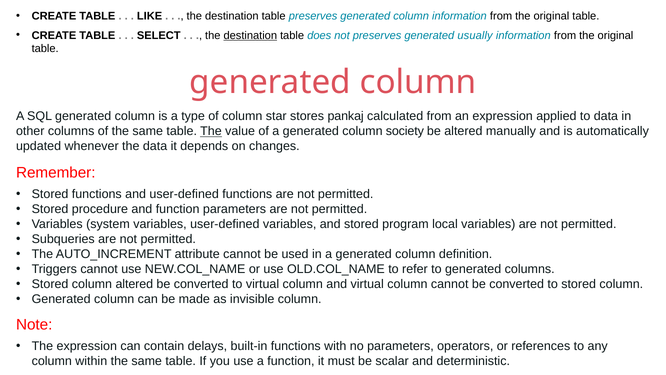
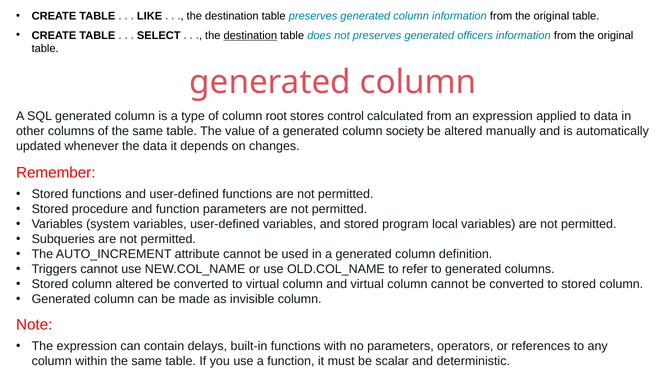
usually: usually -> officers
star: star -> root
pankaj: pankaj -> control
The at (211, 131) underline: present -> none
